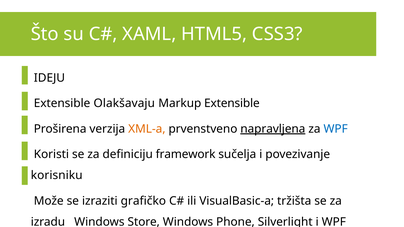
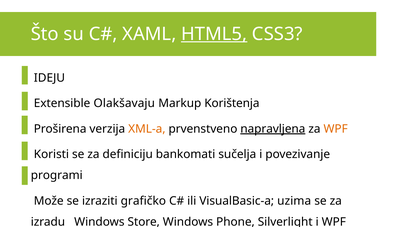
HTML5 underline: none -> present
Markup Extensible: Extensible -> Korištenja
WPF at (336, 129) colour: blue -> orange
framework: framework -> bankomati
korisniku: korisniku -> programi
tržišta: tržišta -> uzima
